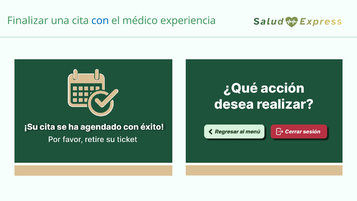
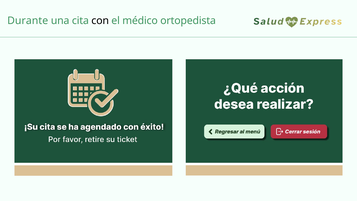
Finalizar: Finalizar -> Durante
con colour: blue -> black
experiencia: experiencia -> ortopedista
